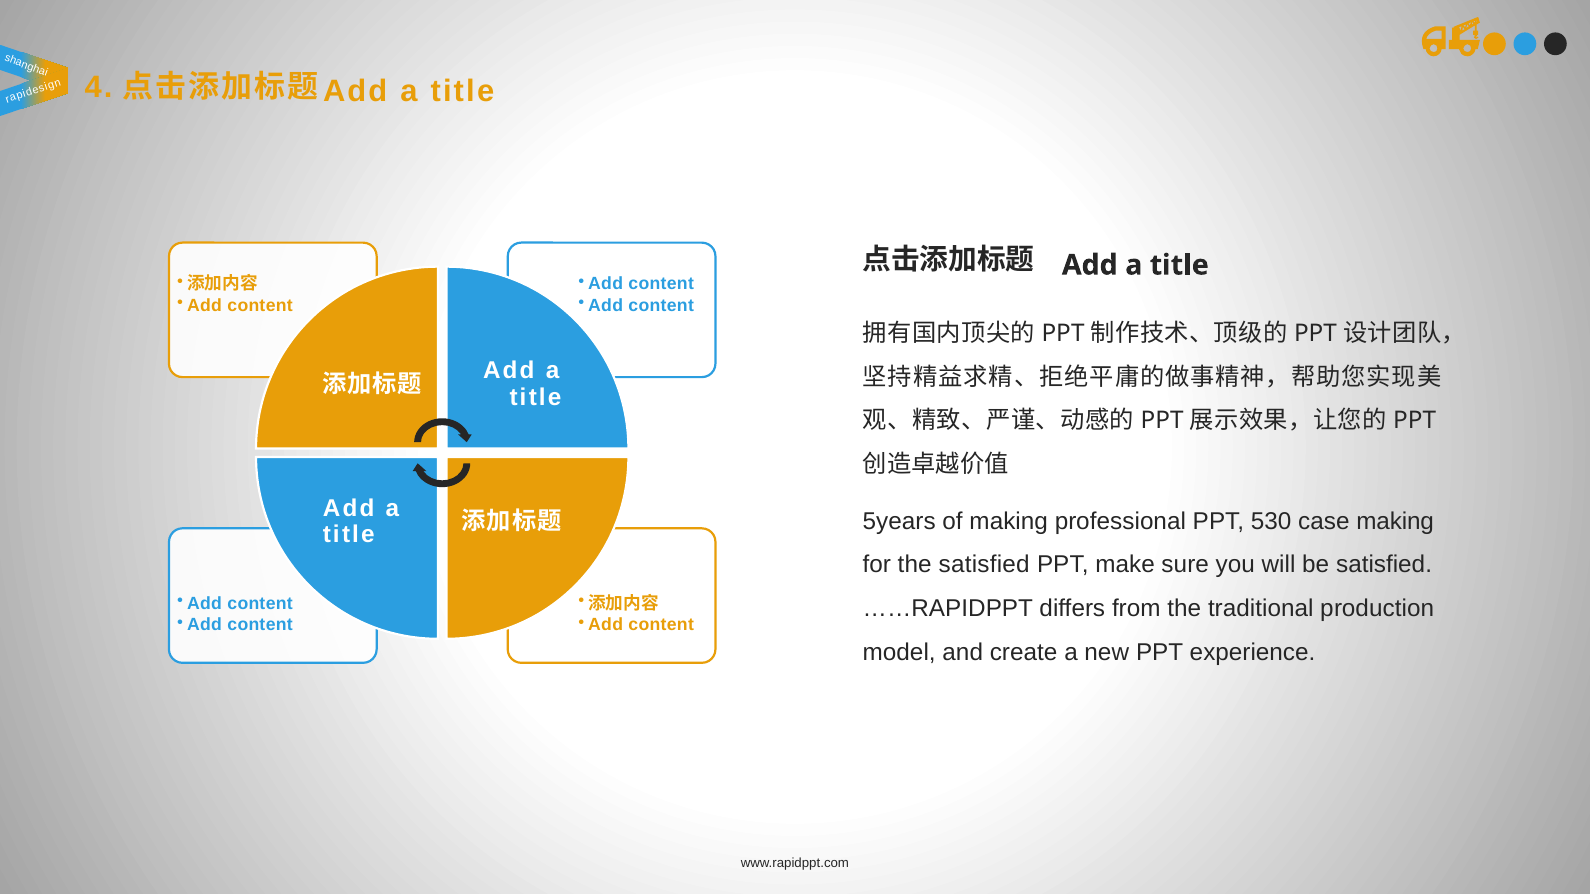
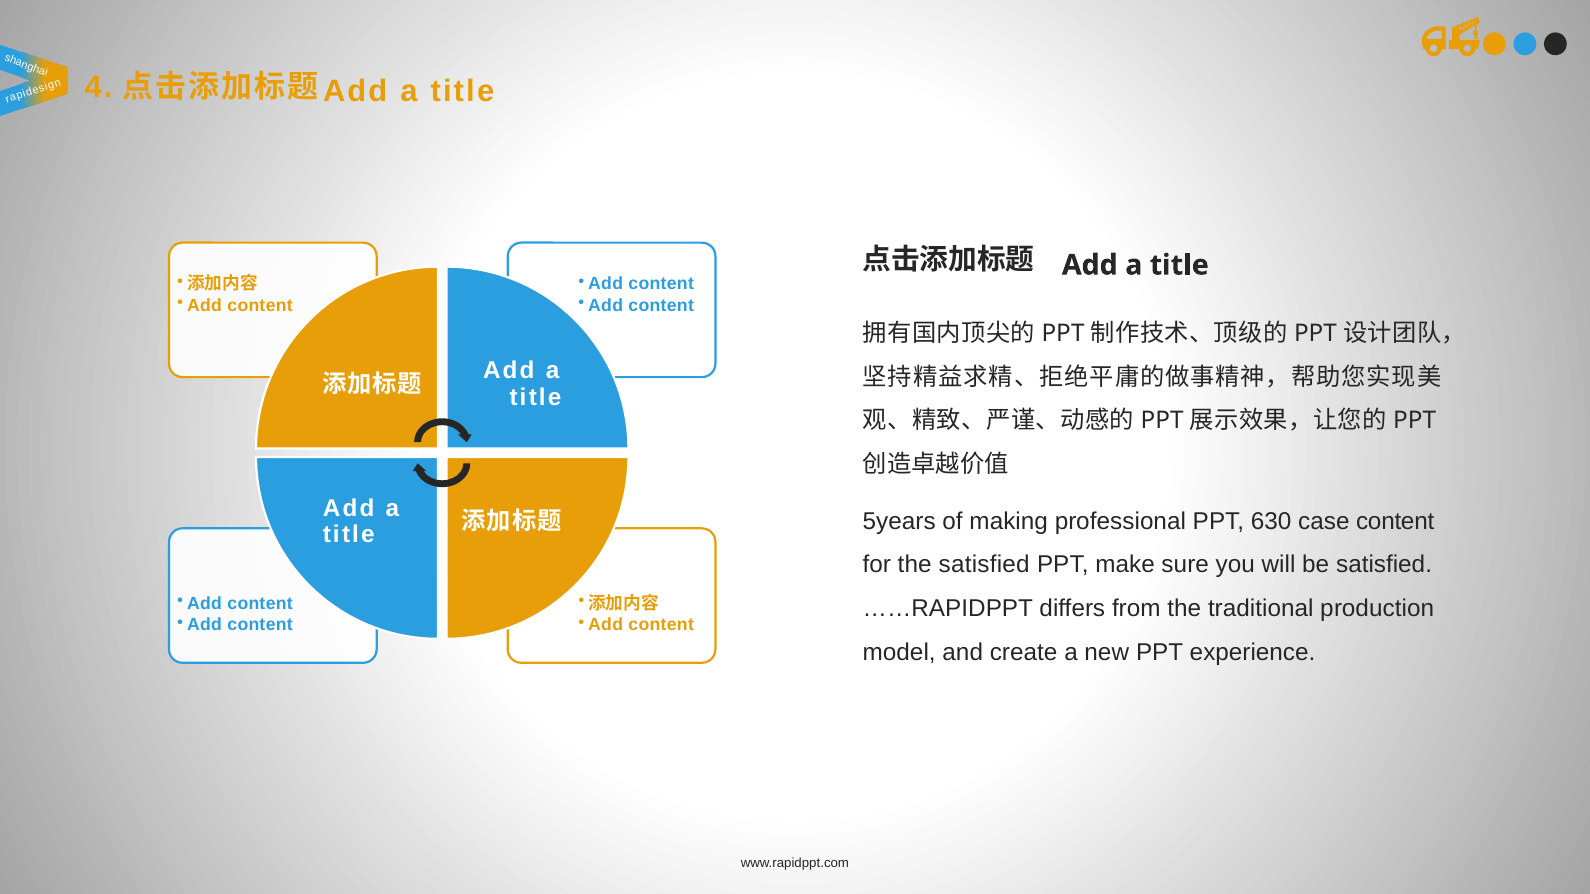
530: 530 -> 630
case making: making -> content
